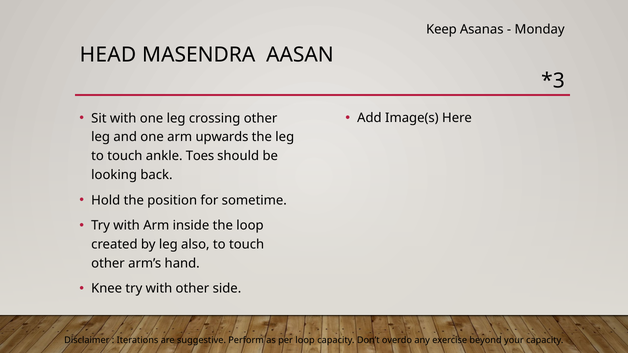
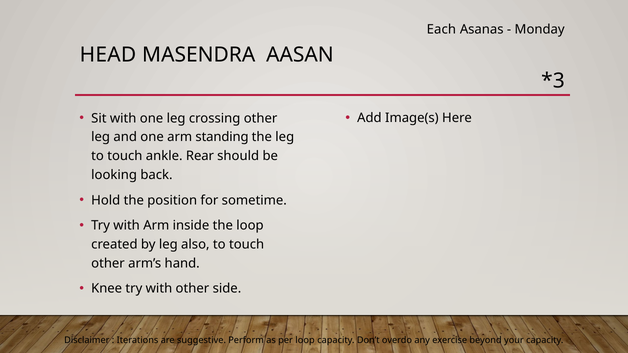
Keep: Keep -> Each
upwards: upwards -> standing
Toes: Toes -> Rear
